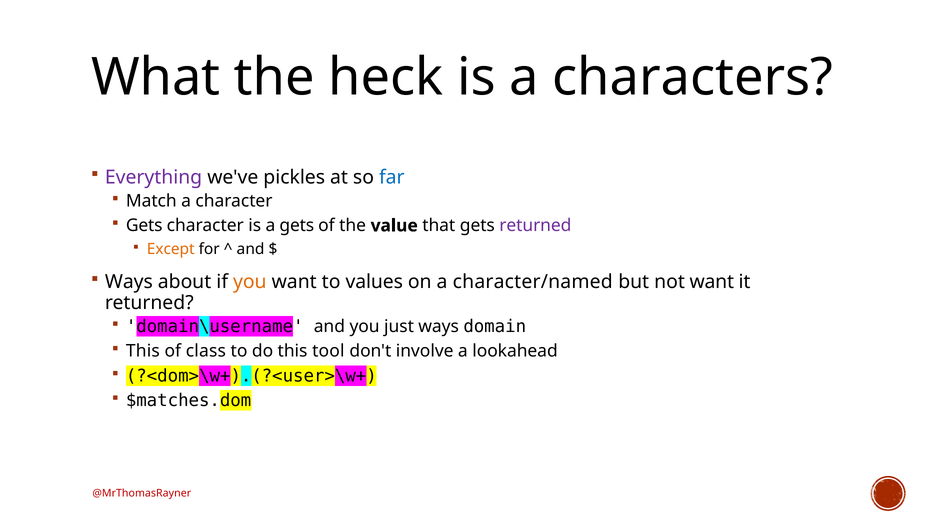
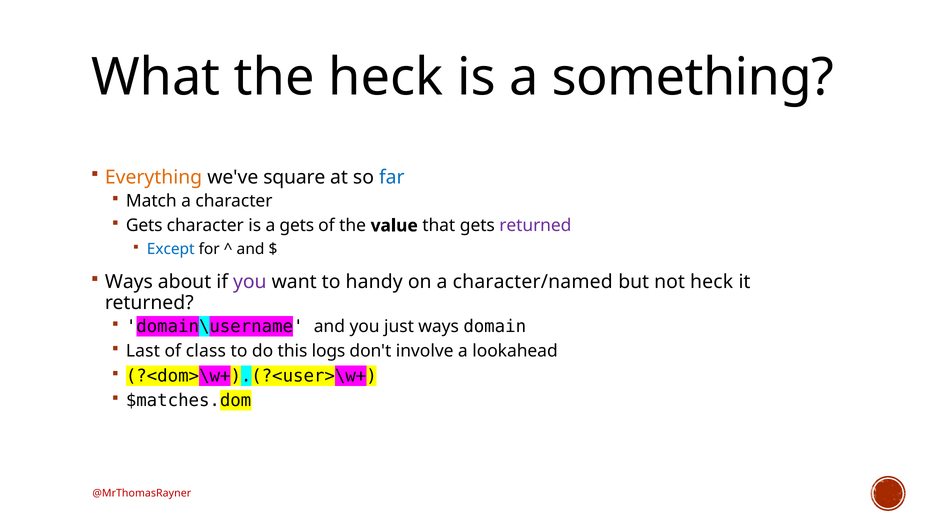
characters: characters -> something
Everything colour: purple -> orange
pickles: pickles -> square
Except colour: orange -> blue
you at (250, 282) colour: orange -> purple
values: values -> handy
not want: want -> heck
This at (143, 351): This -> Last
tool: tool -> logs
